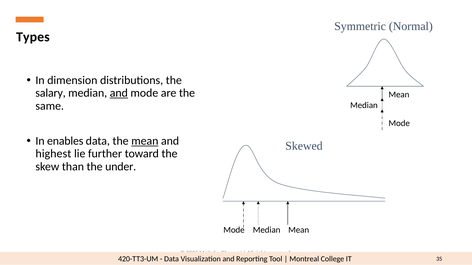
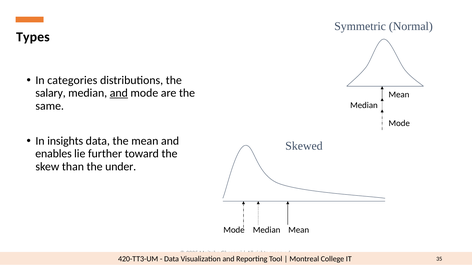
dimension: dimension -> categories
enables: enables -> insights
mean at (145, 141) underline: present -> none
highest: highest -> enables
